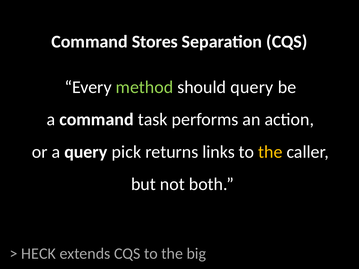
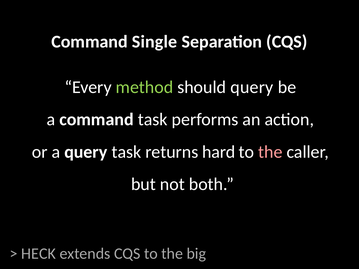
Stores: Stores -> Single
query pick: pick -> task
links: links -> hard
the at (270, 152) colour: yellow -> pink
